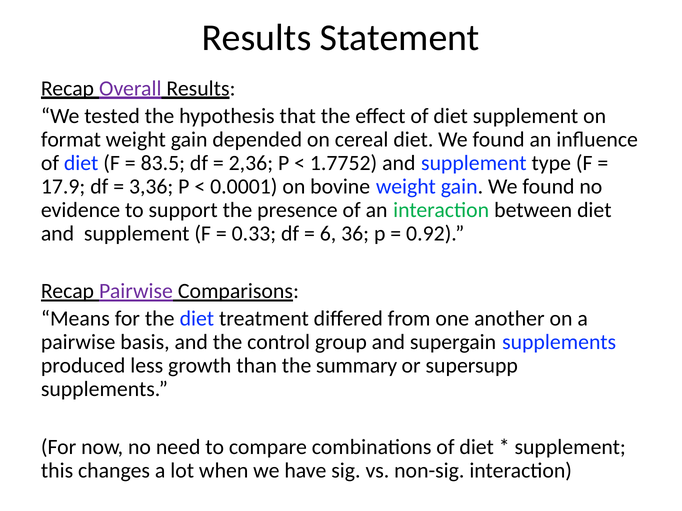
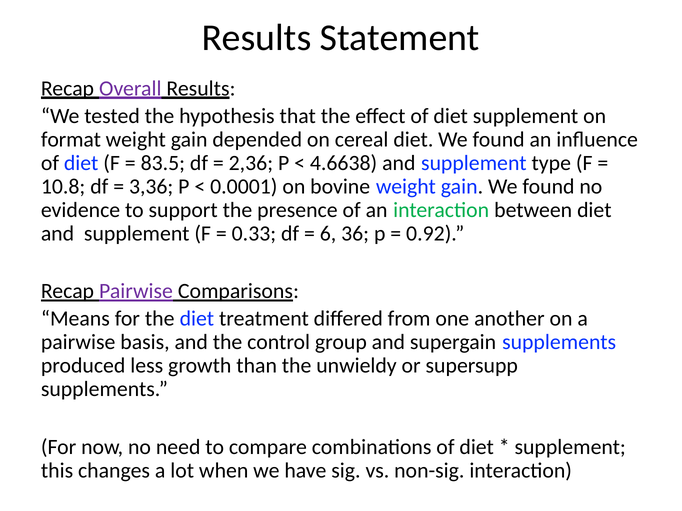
1.7752: 1.7752 -> 4.6638
17.9: 17.9 -> 10.8
summary: summary -> unwieldy
